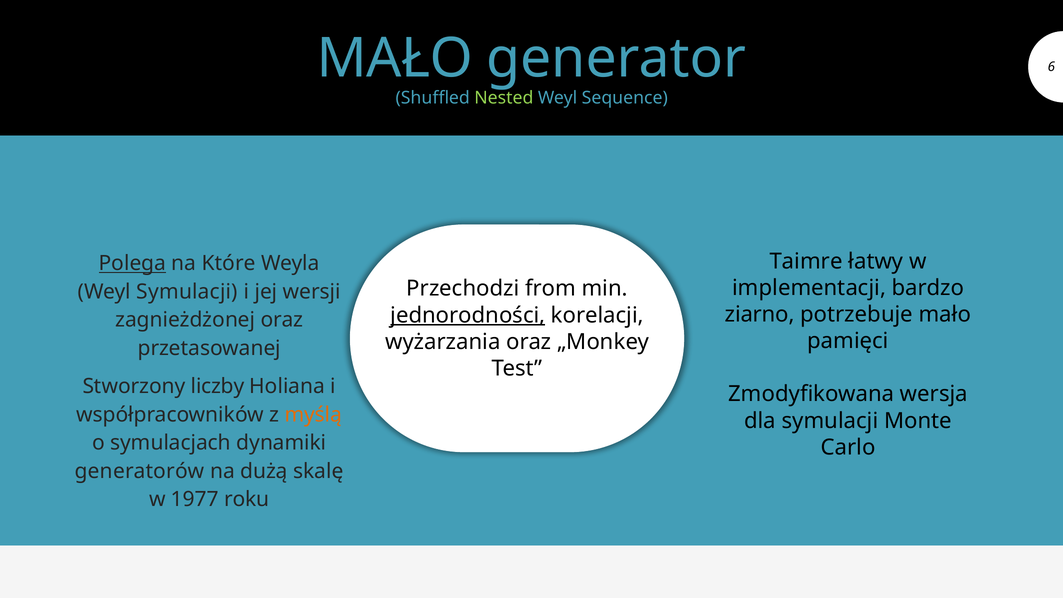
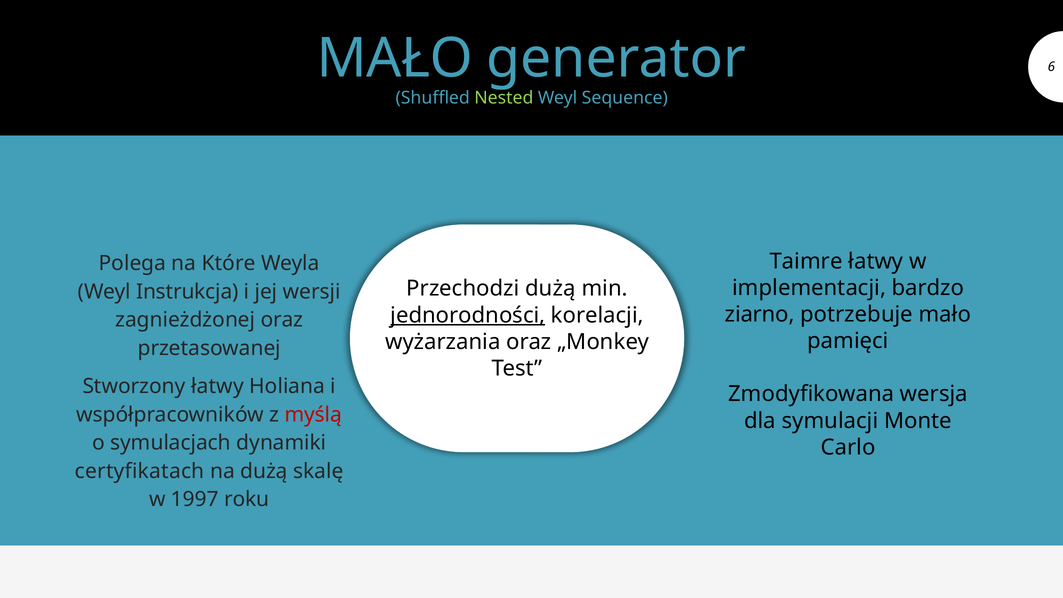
Polega underline: present -> none
Przechodzi from: from -> dużą
Weyl Symulacji: Symulacji -> Instrukcja
Stworzony liczby: liczby -> łatwy
myślą colour: orange -> red
generatorów: generatorów -> certyfikatach
1977: 1977 -> 1997
